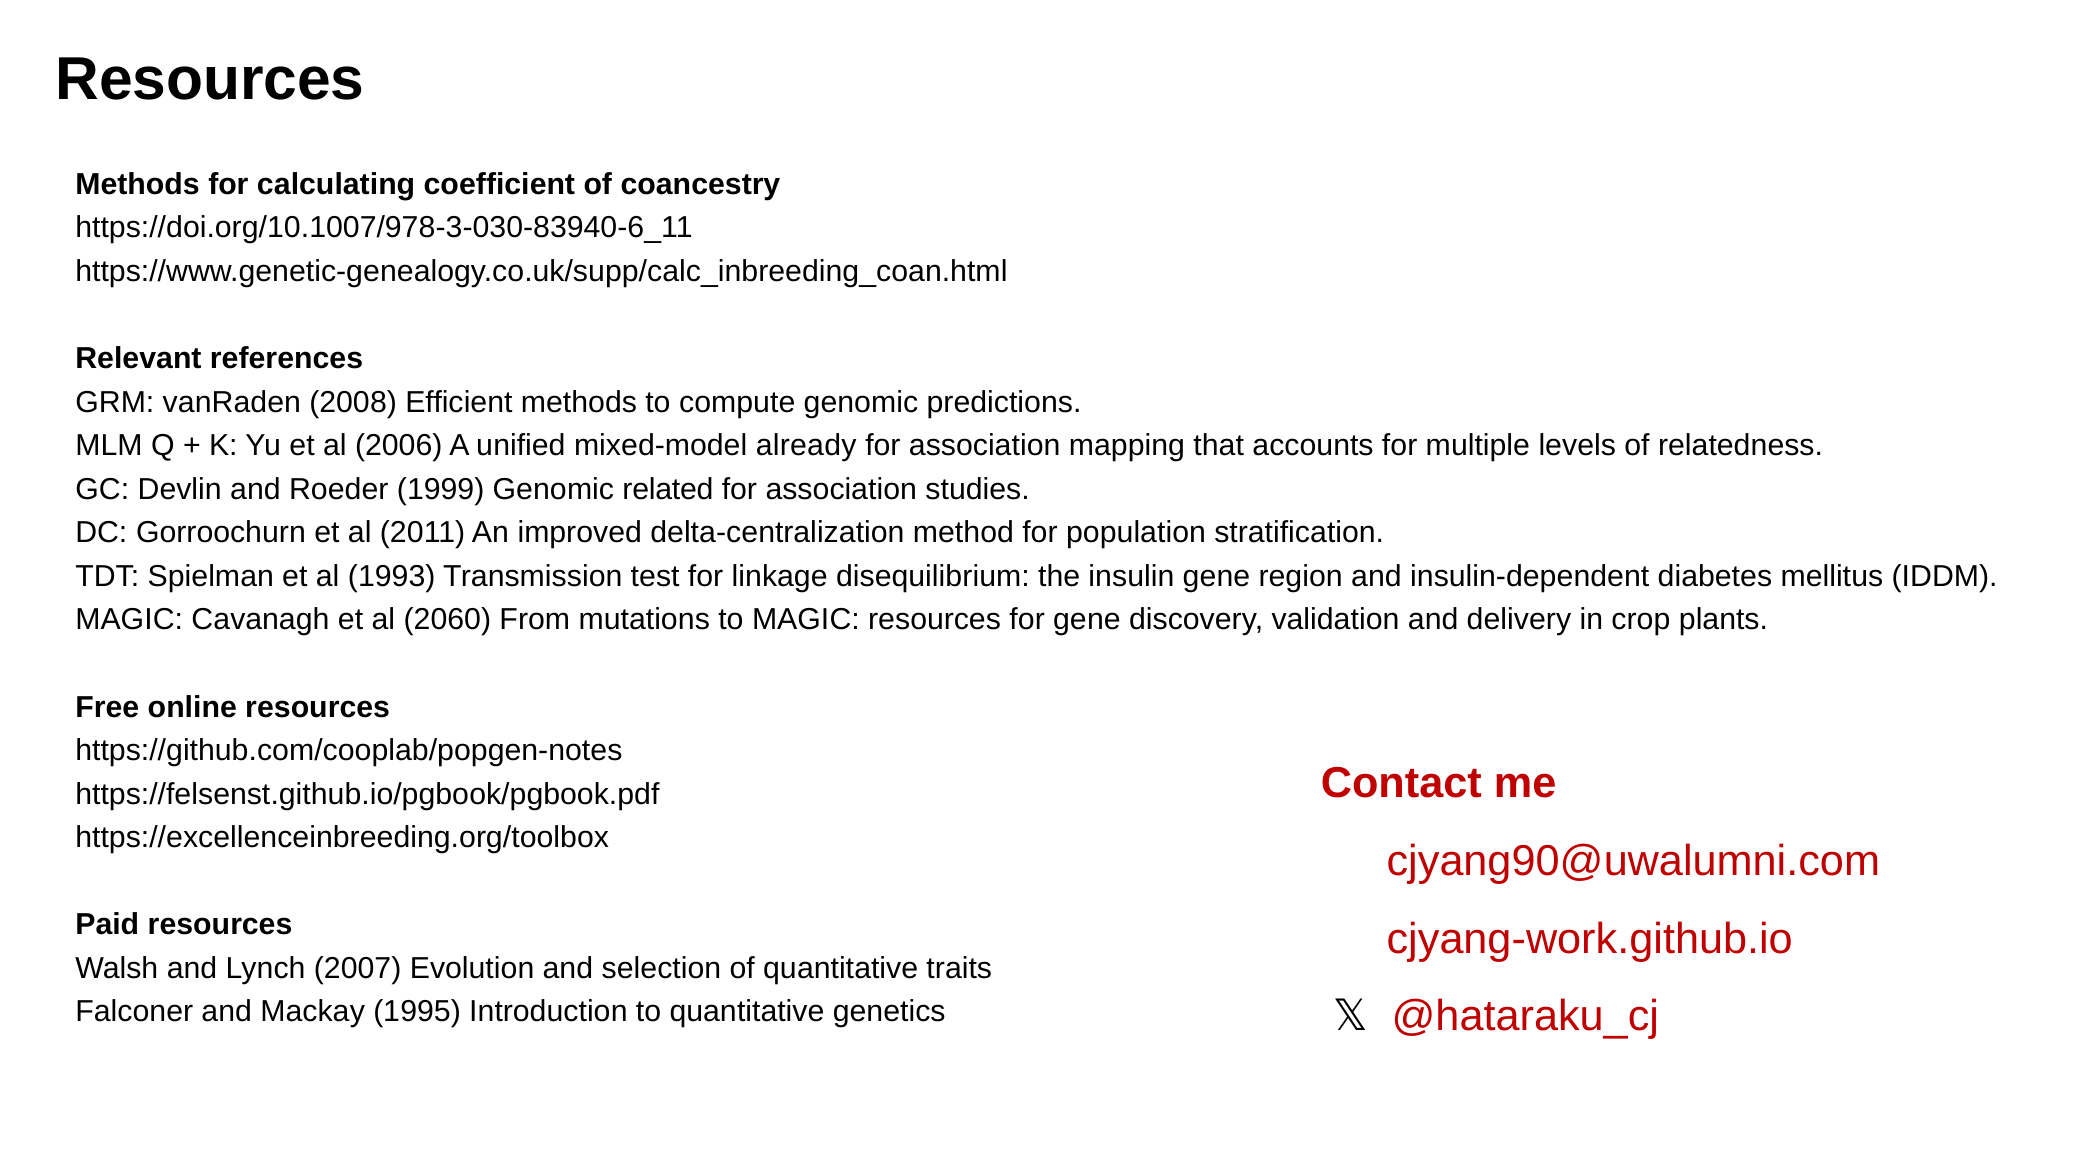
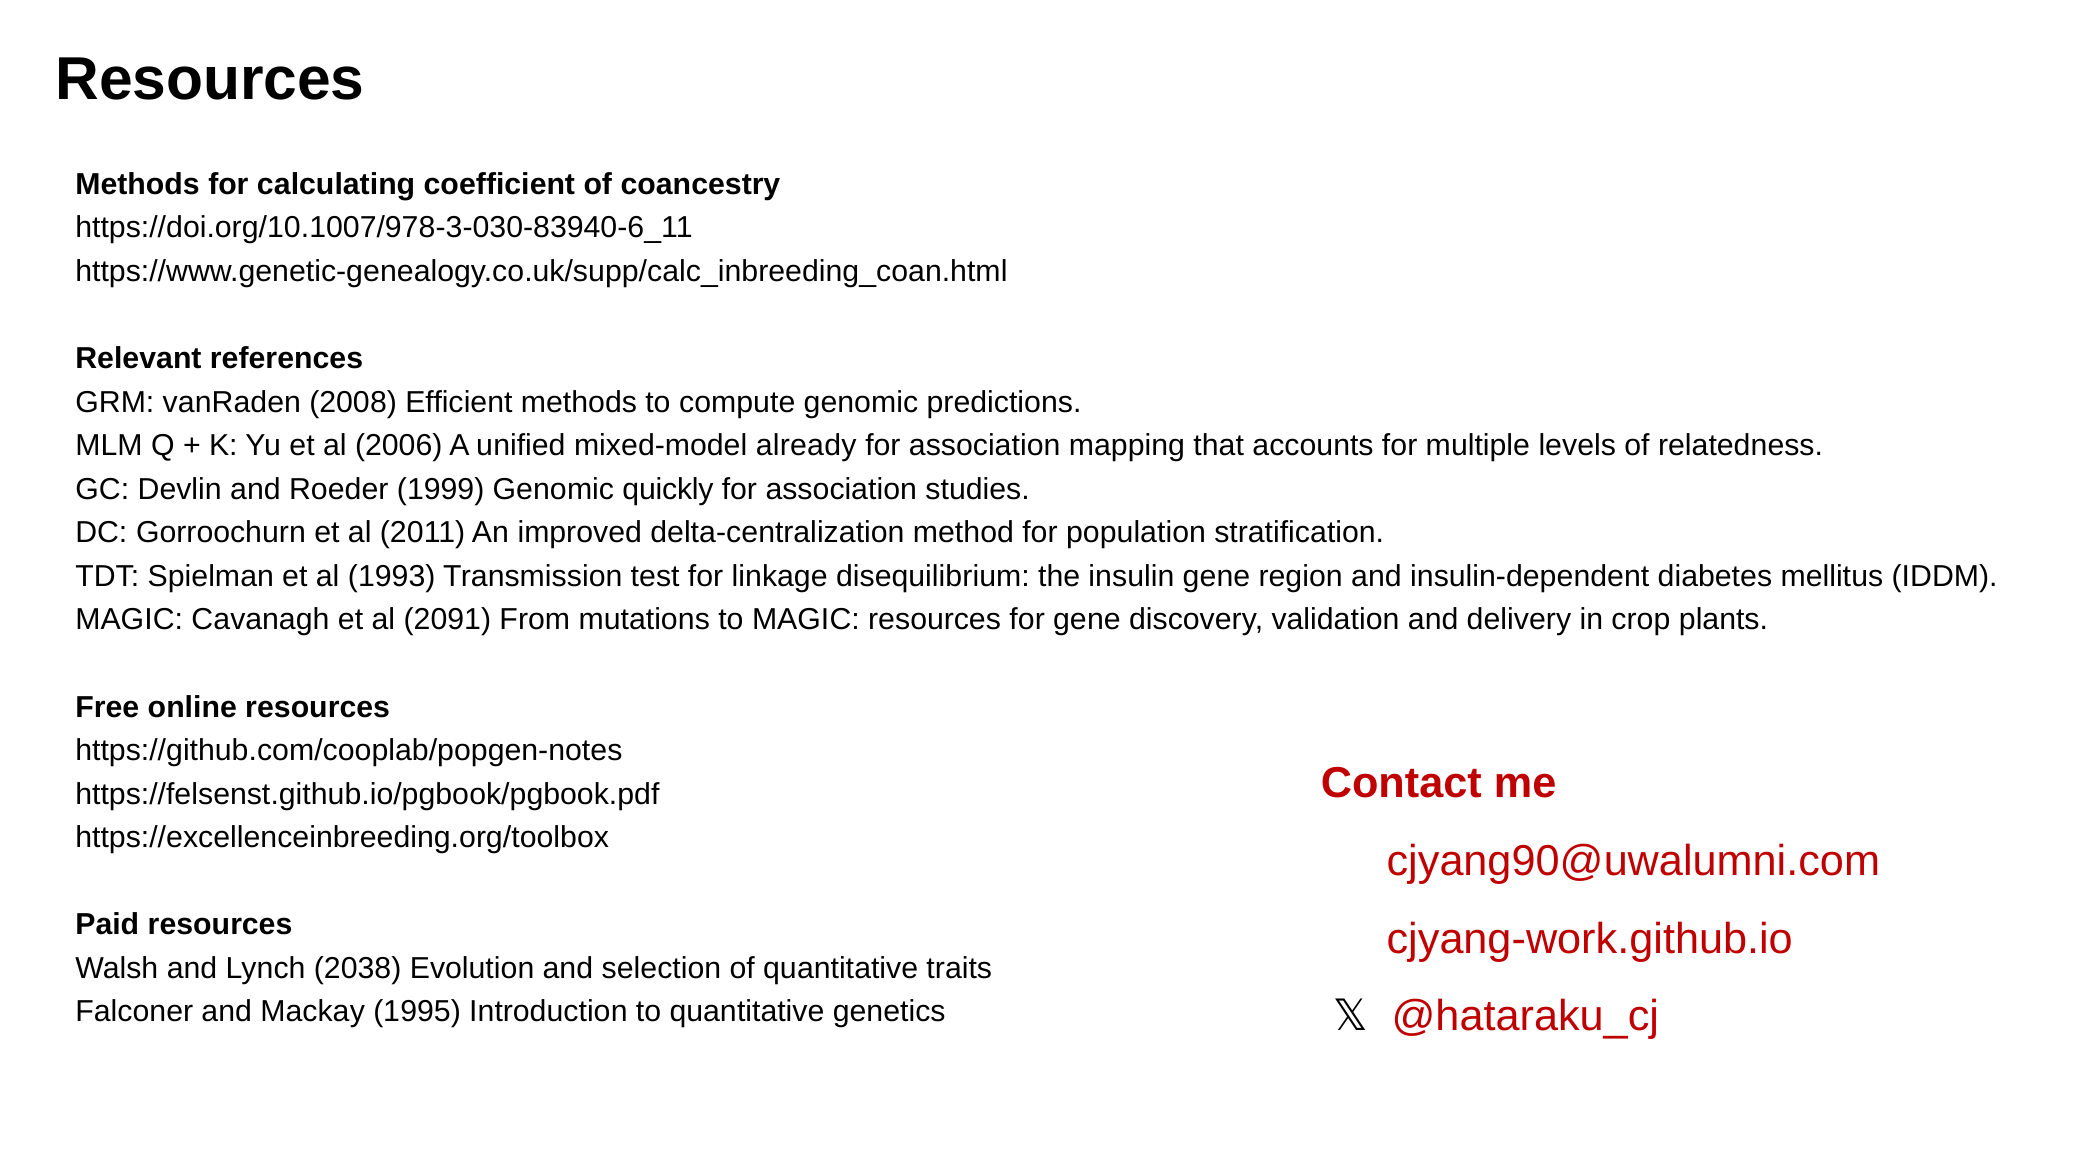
related: related -> quickly
2060: 2060 -> 2091
2007: 2007 -> 2038
